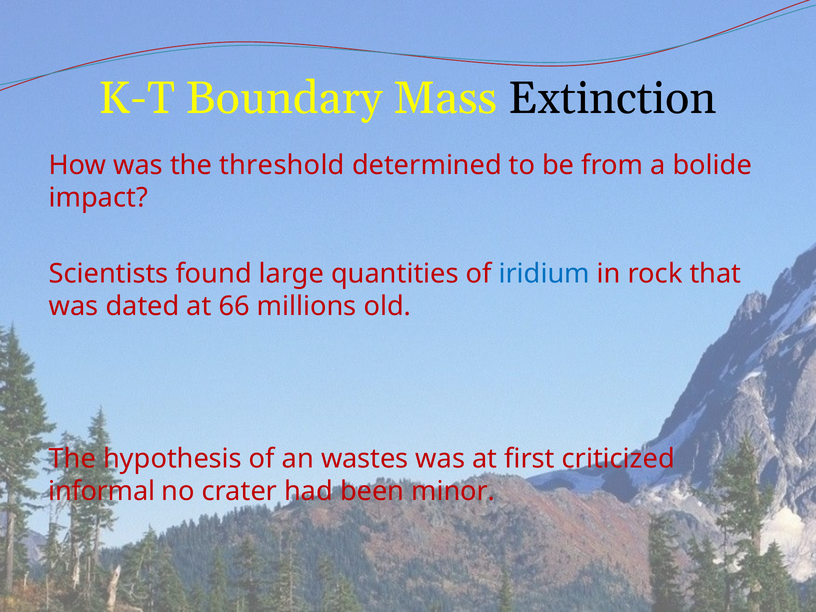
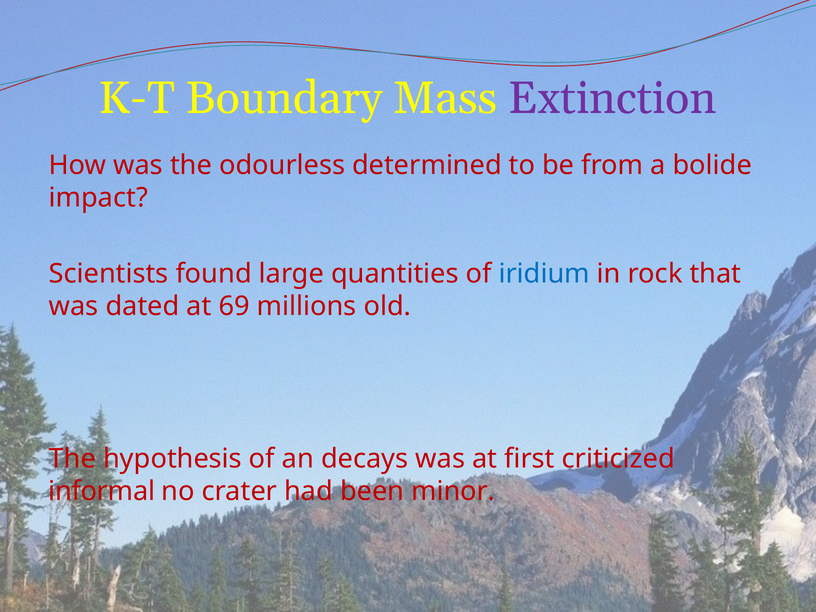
Extinction colour: black -> purple
threshold: threshold -> odourless
66: 66 -> 69
wastes: wastes -> decays
